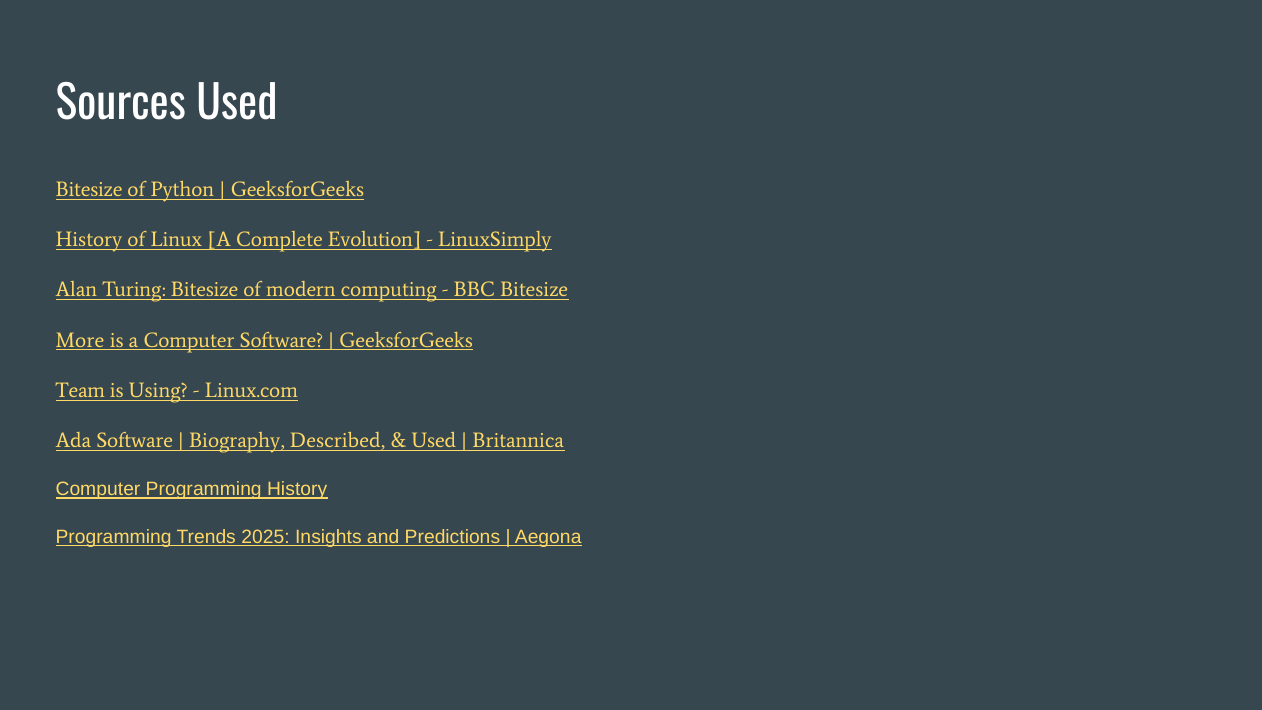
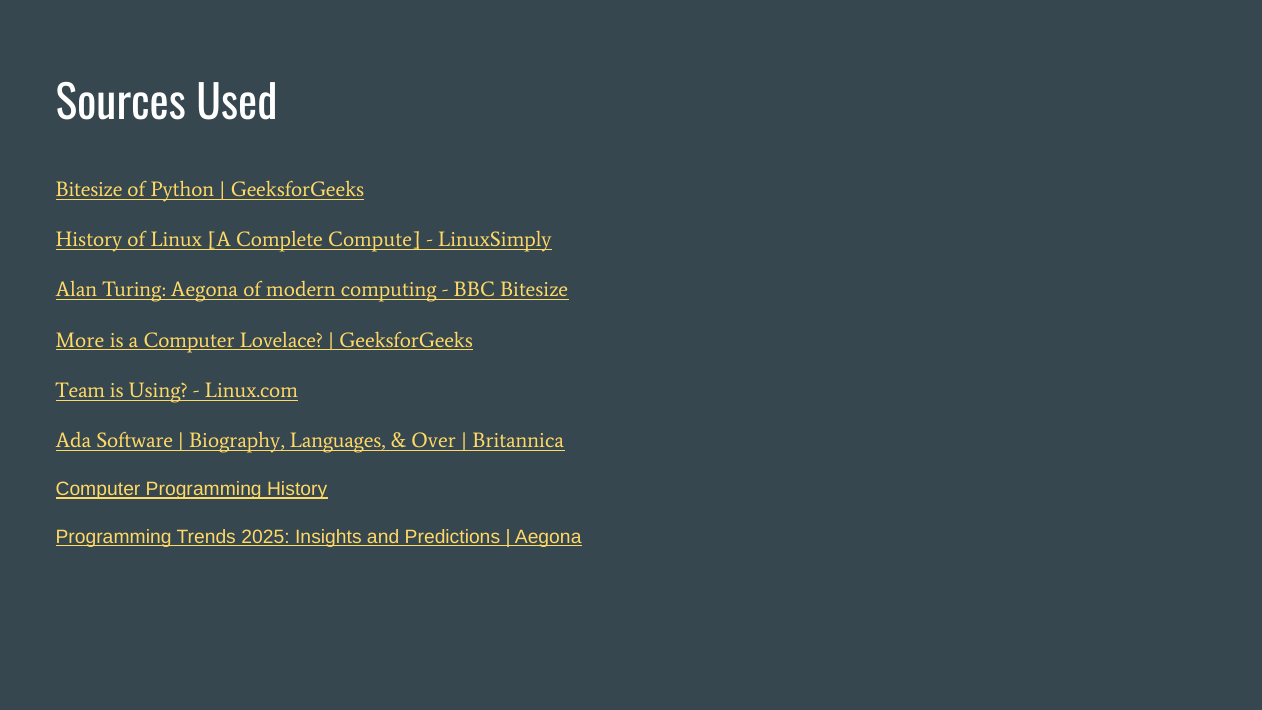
Evolution: Evolution -> Compute
Turing Bitesize: Bitesize -> Aegona
Computer Software: Software -> Lovelace
Described: Described -> Languages
Used at (434, 441): Used -> Over
